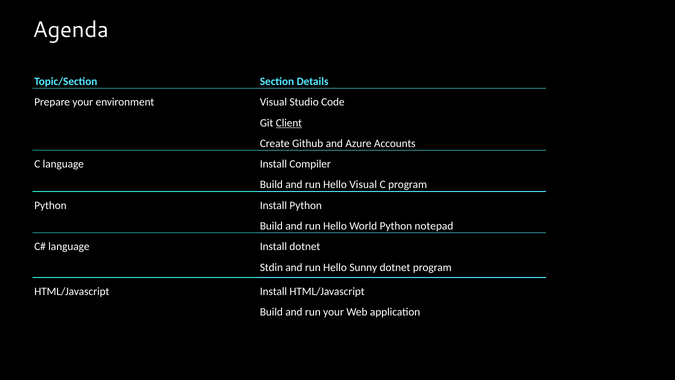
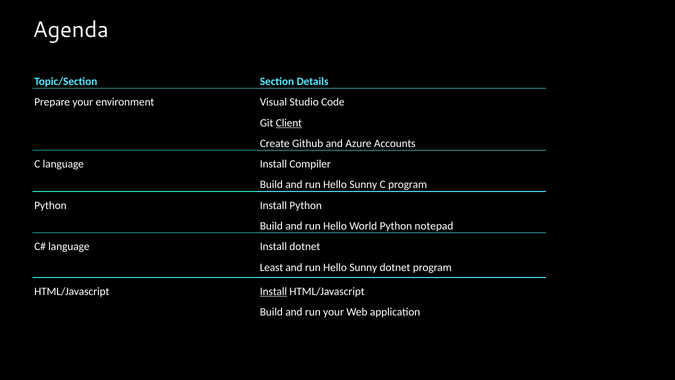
Visual at (363, 185): Visual -> Sunny
Stdin: Stdin -> Least
Install at (273, 291) underline: none -> present
